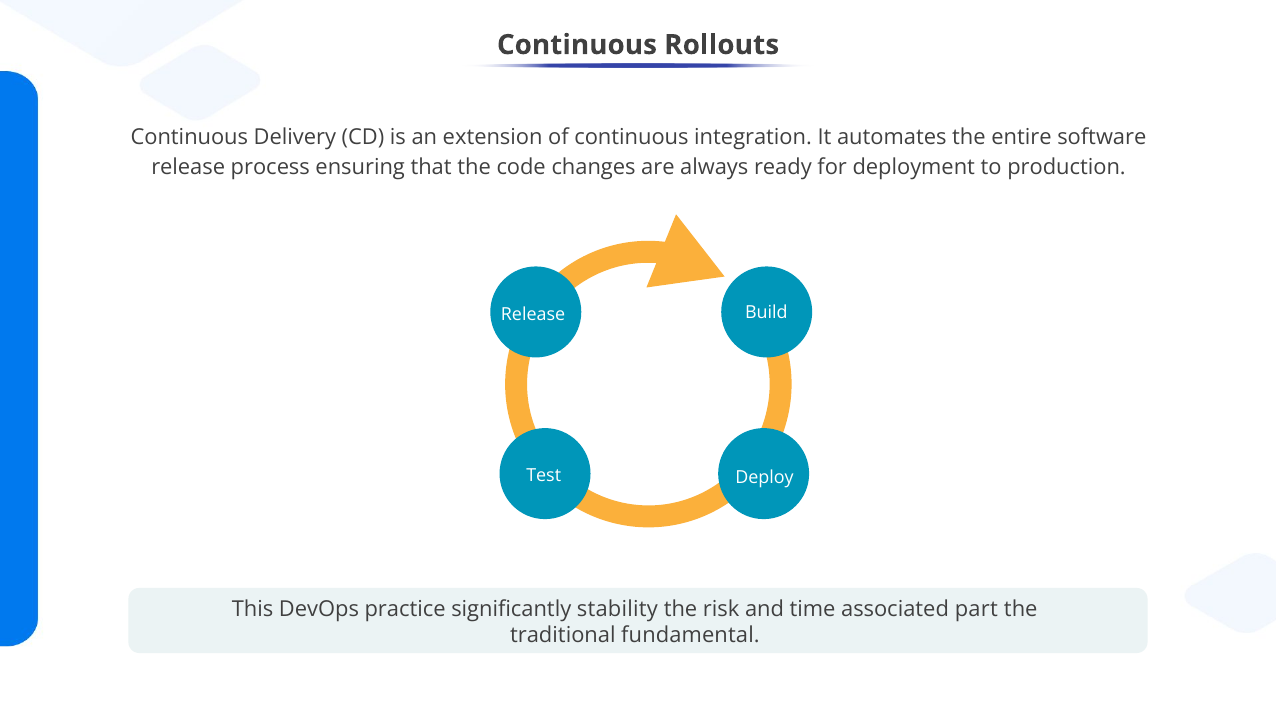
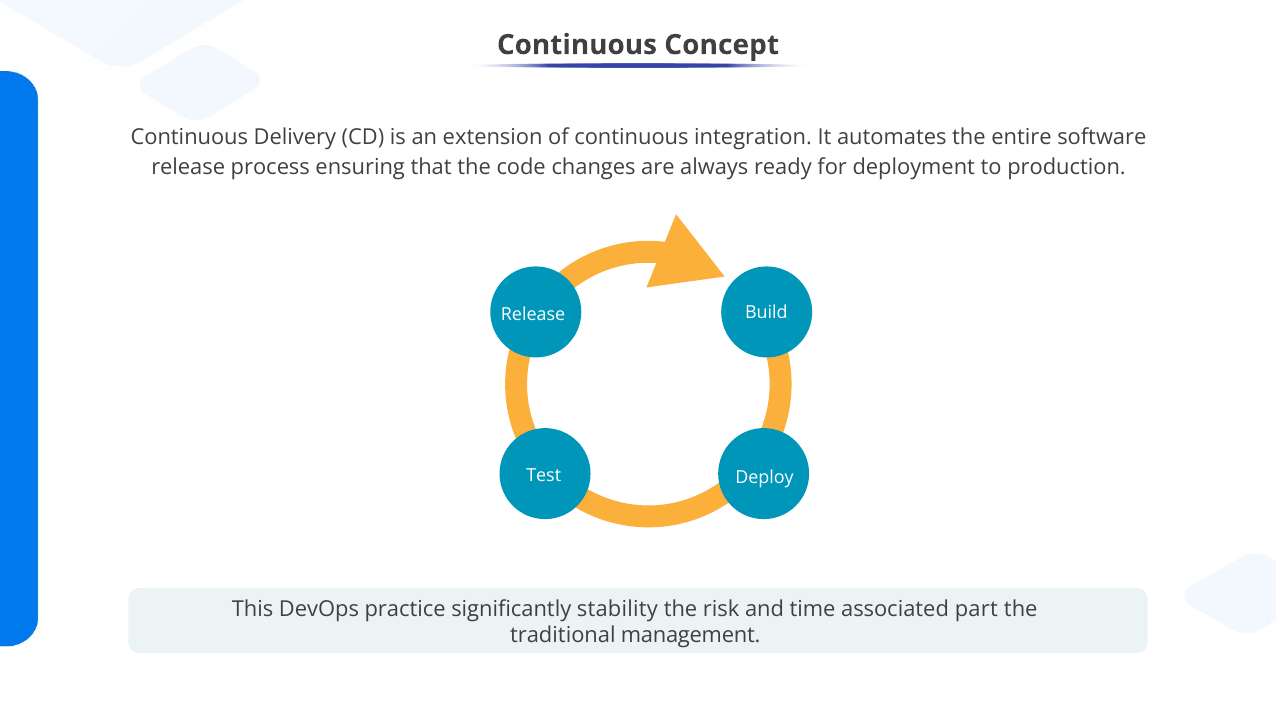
Rollouts: Rollouts -> Concept
fundamental: fundamental -> management
